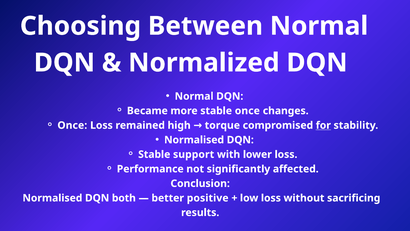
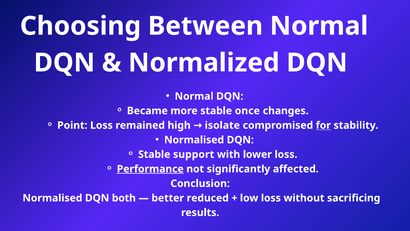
Once at (72, 125): Once -> Point
torque: torque -> isolate
Performance underline: none -> present
positive: positive -> reduced
